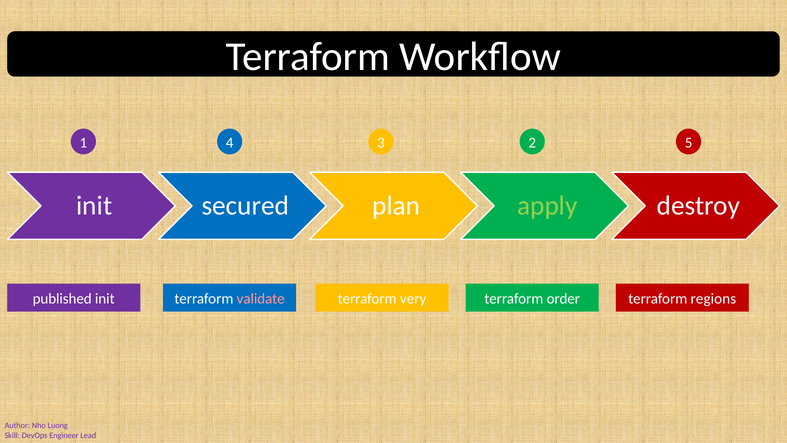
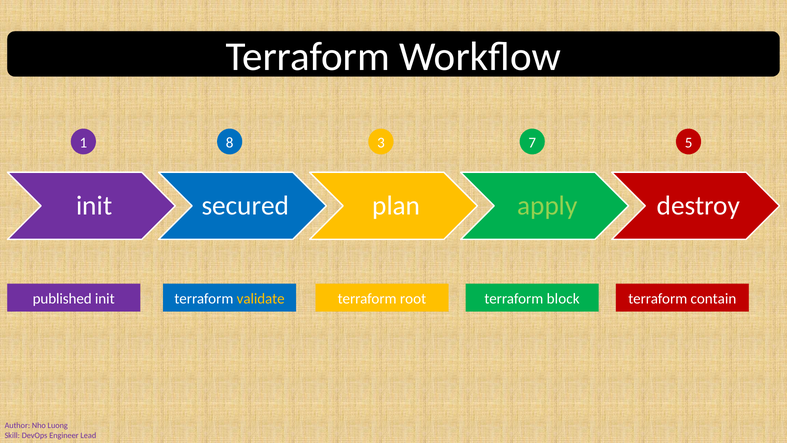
4: 4 -> 8
2: 2 -> 7
validate colour: pink -> yellow
very: very -> root
order: order -> block
regions: regions -> contain
